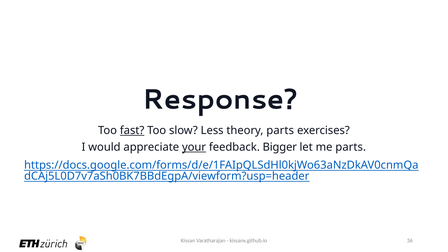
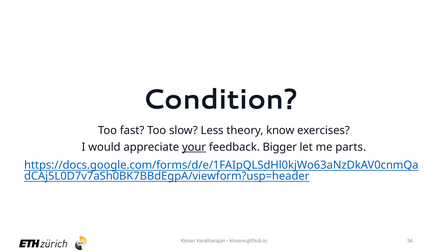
Response: Response -> Condition
fast underline: present -> none
theory parts: parts -> know
